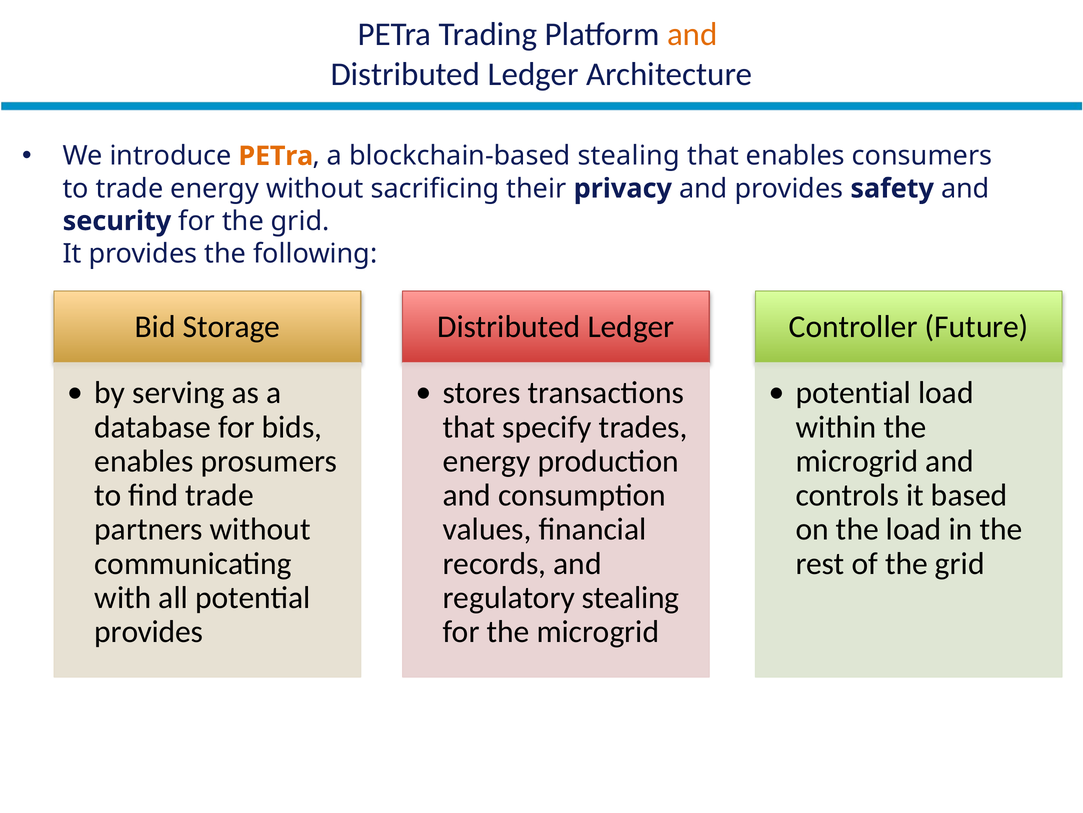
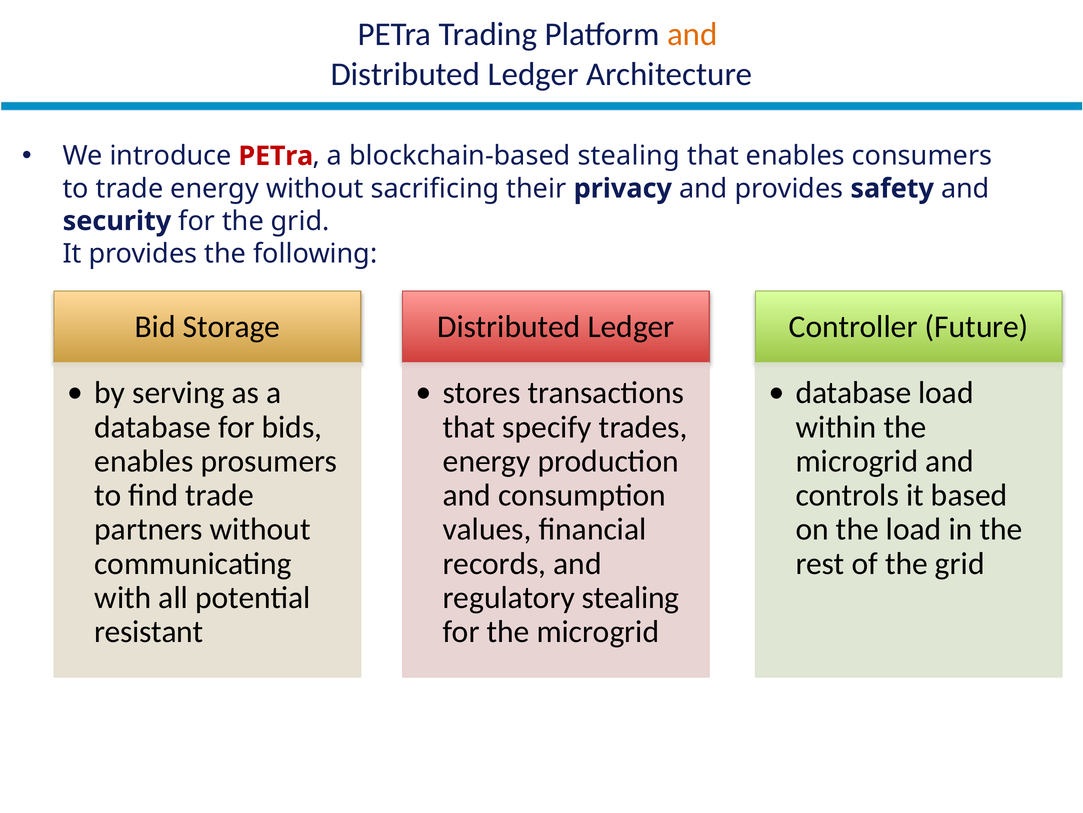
PETra at (276, 156) colour: orange -> red
potential at (853, 393): potential -> database
provides at (149, 631): provides -> resistant
